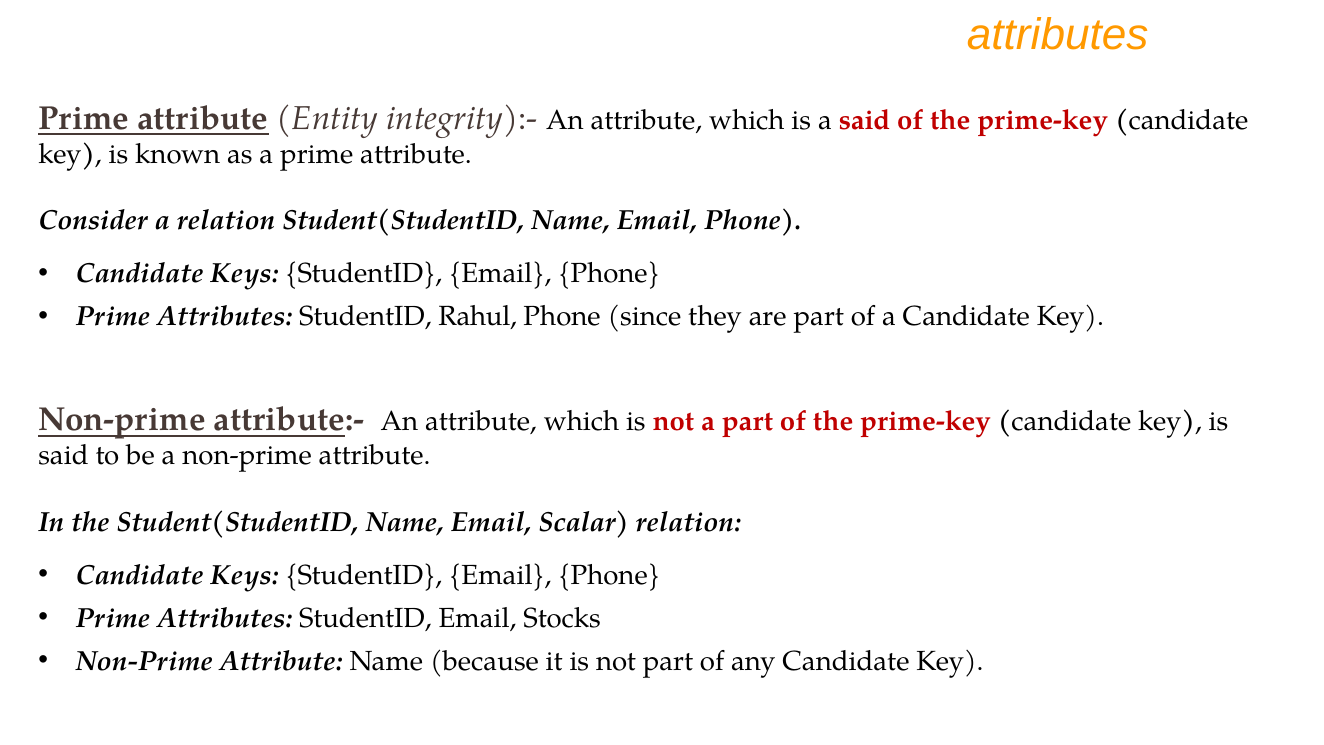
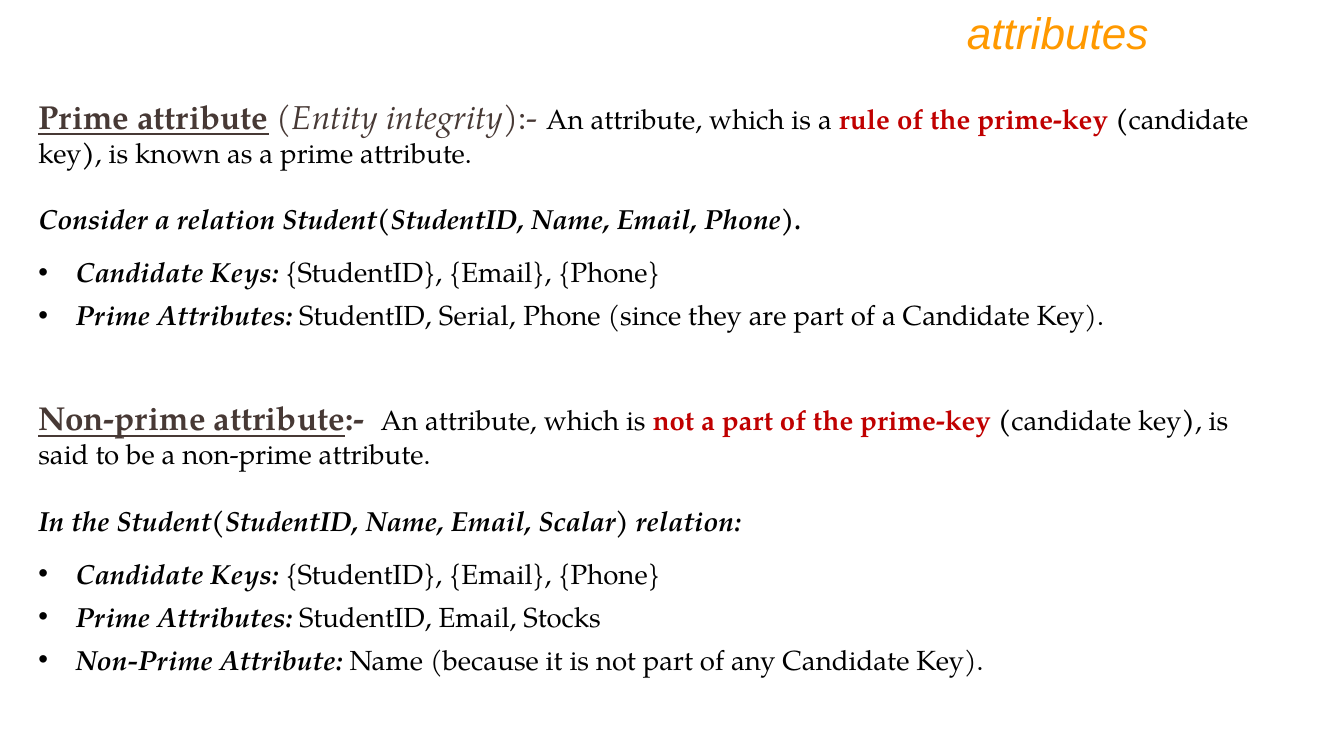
a said: said -> rule
Rahul: Rahul -> Serial
